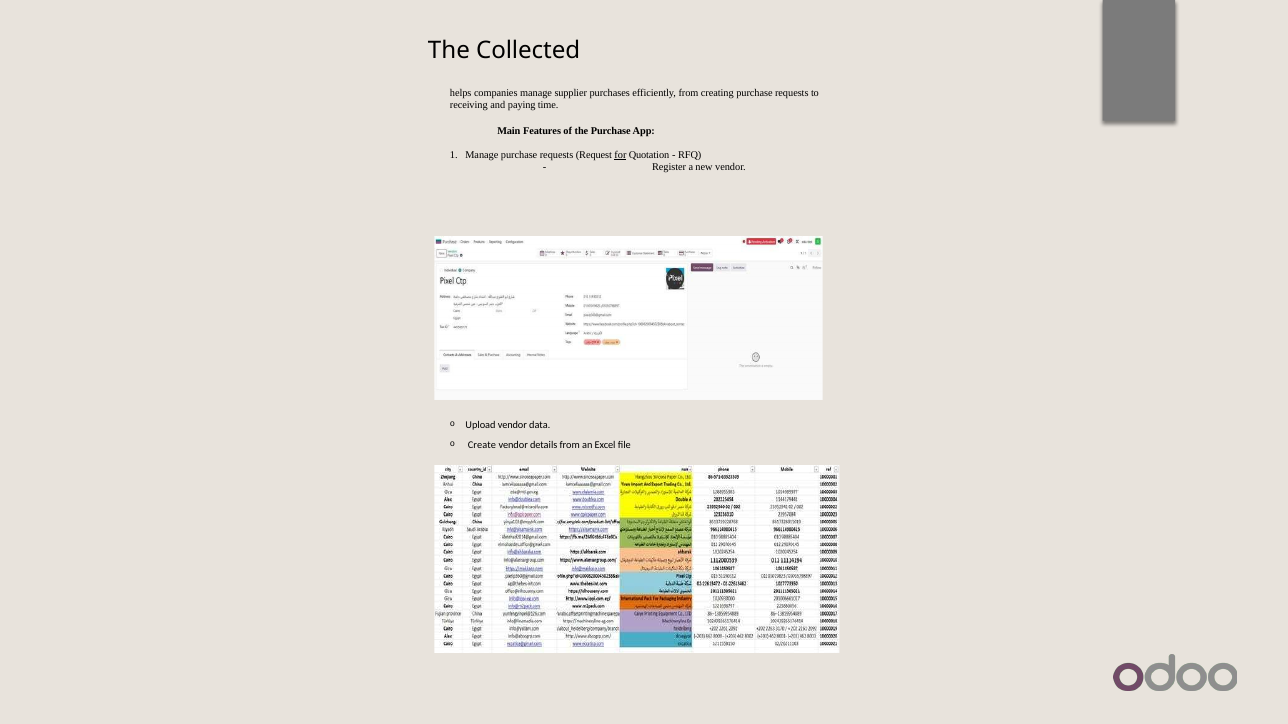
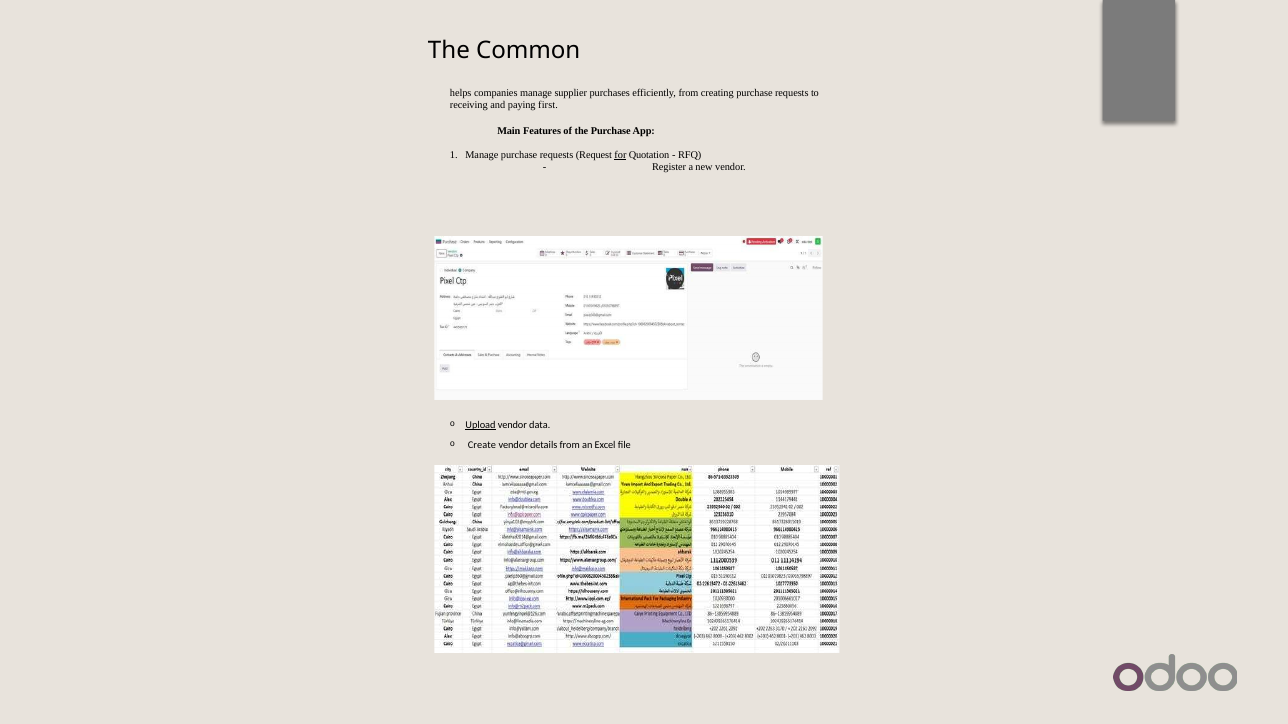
Collected: Collected -> Common
time: time -> first
Upload underline: none -> present
